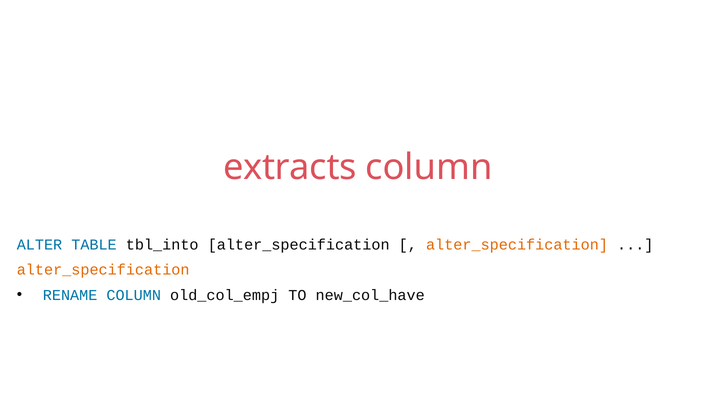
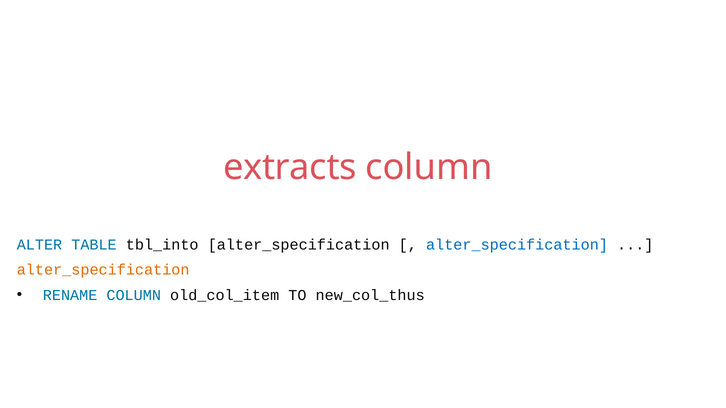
alter_specification at (517, 245) colour: orange -> blue
old_col_empj: old_col_empj -> old_col_item
new_col_have: new_col_have -> new_col_thus
